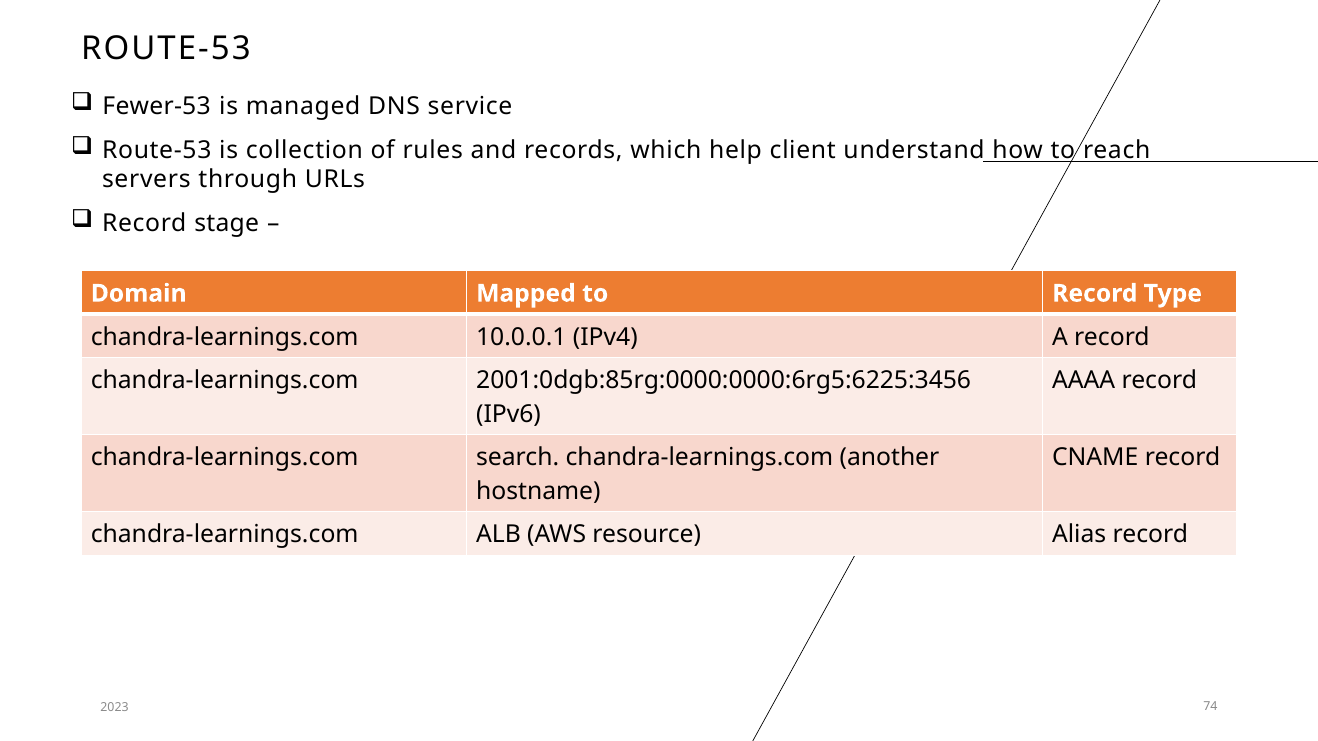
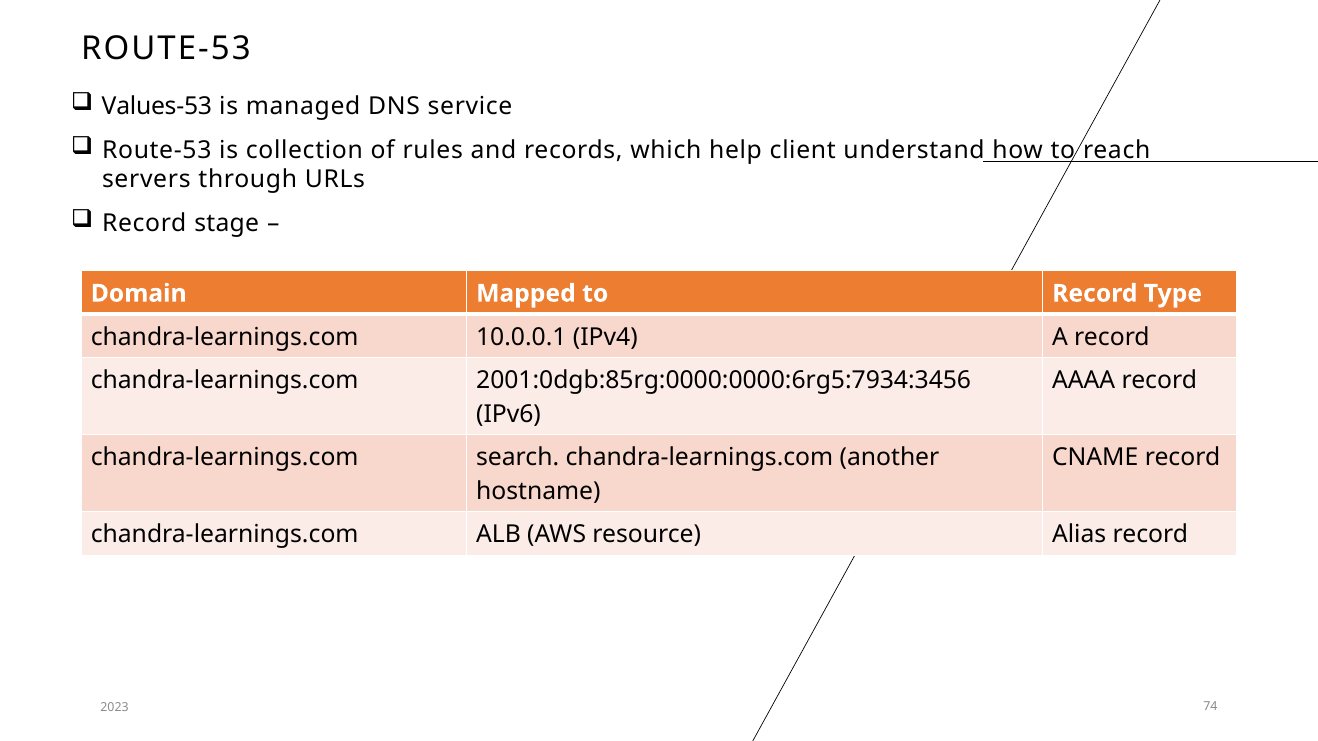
Fewer-53: Fewer-53 -> Values-53
2001:0dgb:85rg:0000:0000:6rg5:6225:3456: 2001:0dgb:85rg:0000:0000:6rg5:6225:3456 -> 2001:0dgb:85rg:0000:0000:6rg5:7934:3456
